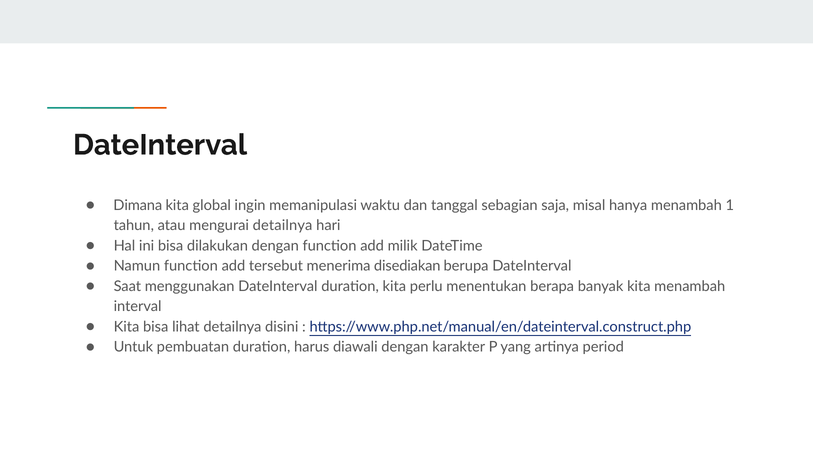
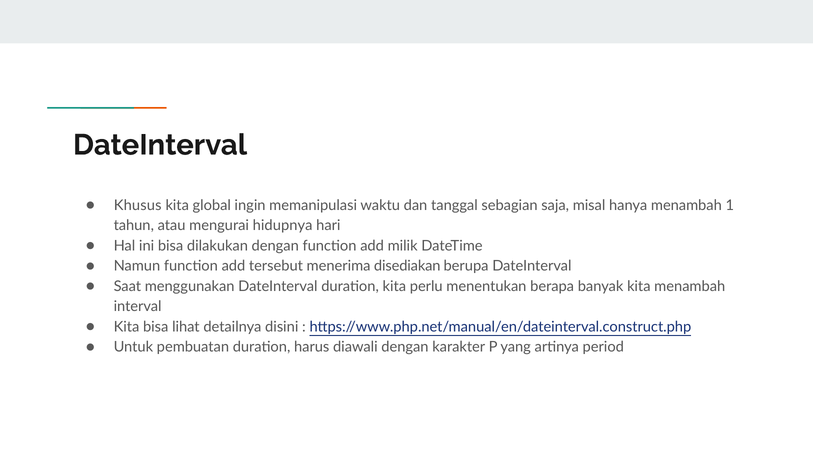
Dimana: Dimana -> Khusus
mengurai detailnya: detailnya -> hidupnya
